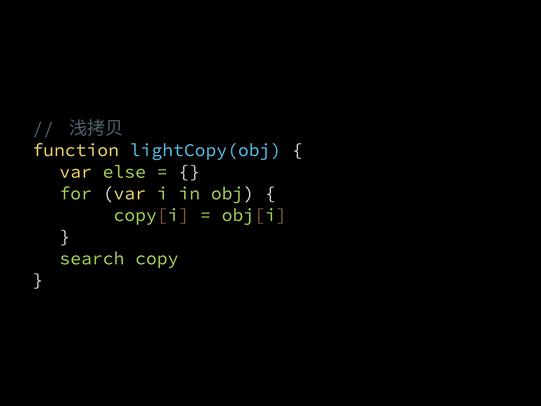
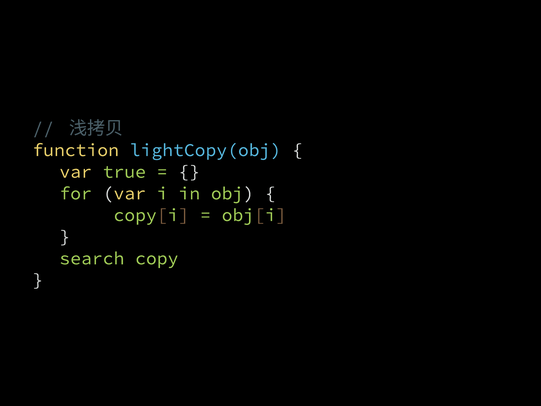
else: else -> true
